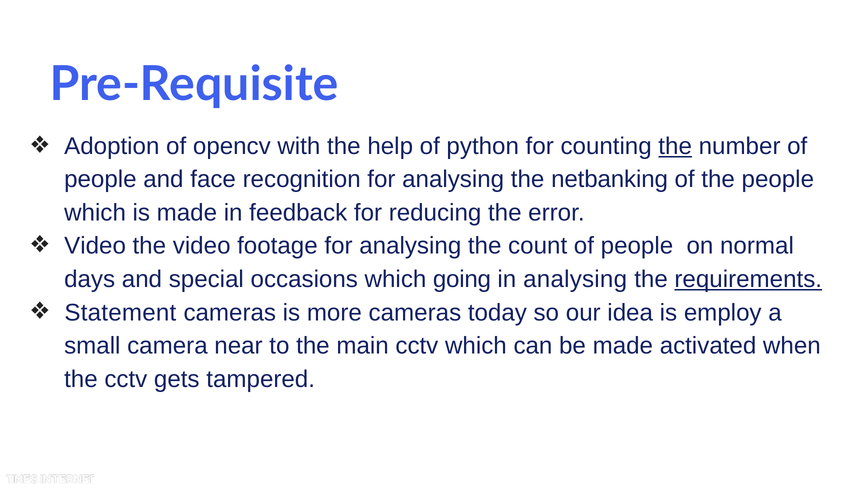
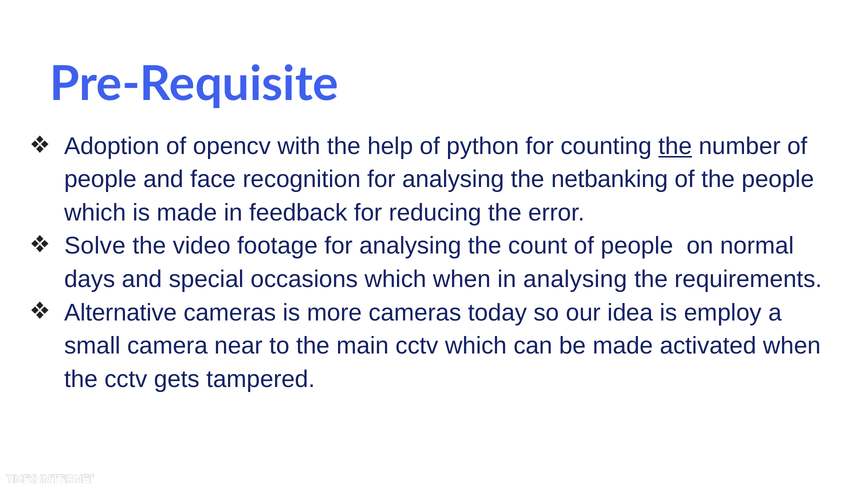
Video at (95, 246): Video -> Solve
which going: going -> when
requirements underline: present -> none
Statement: Statement -> Alternative
